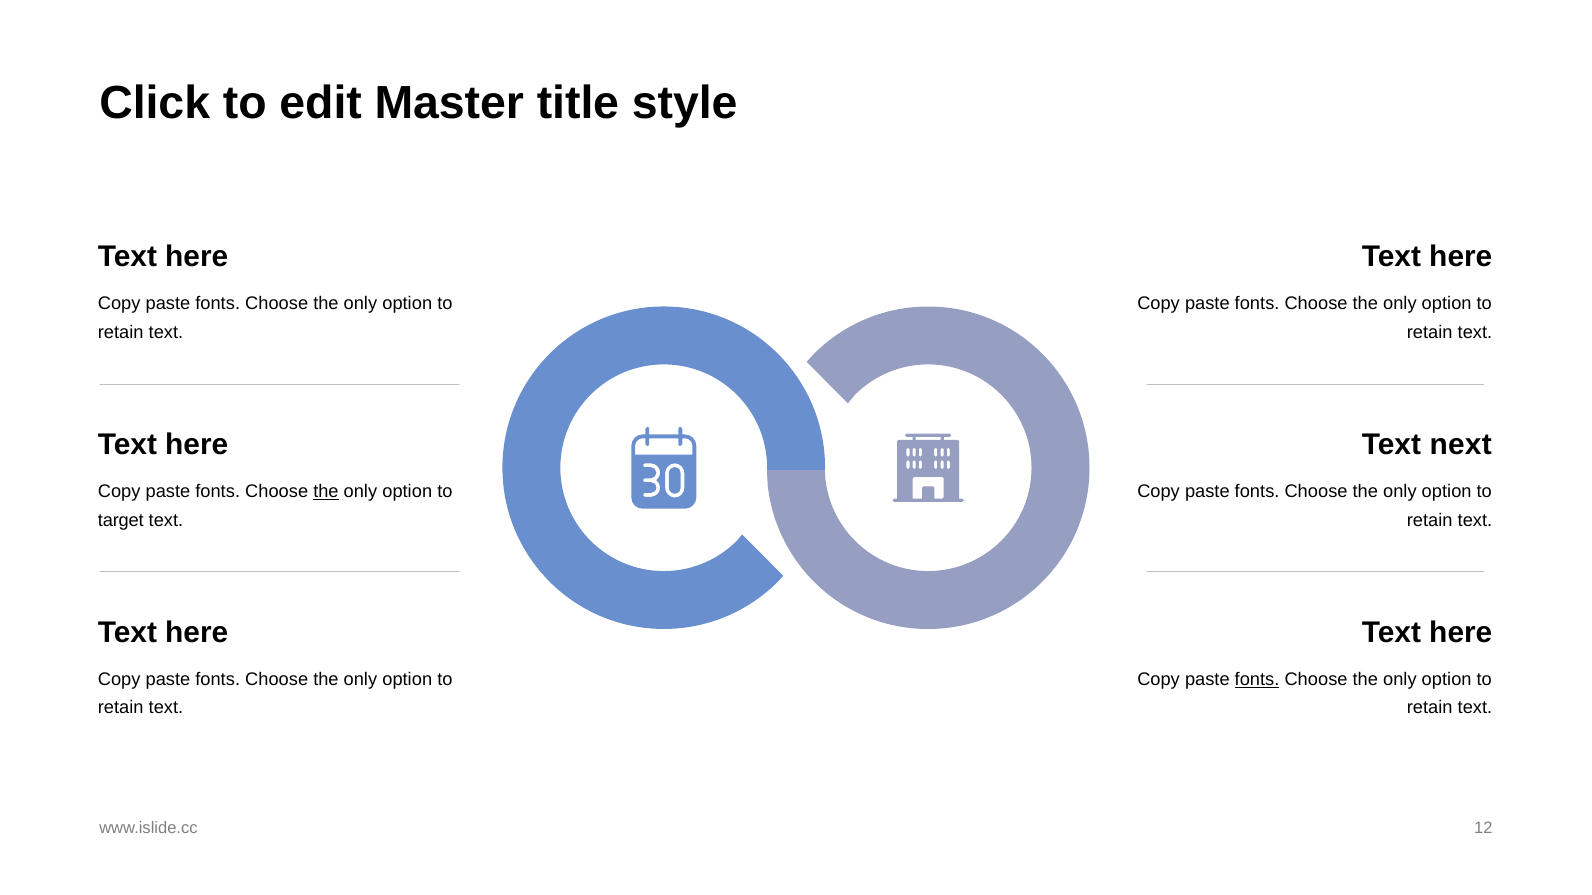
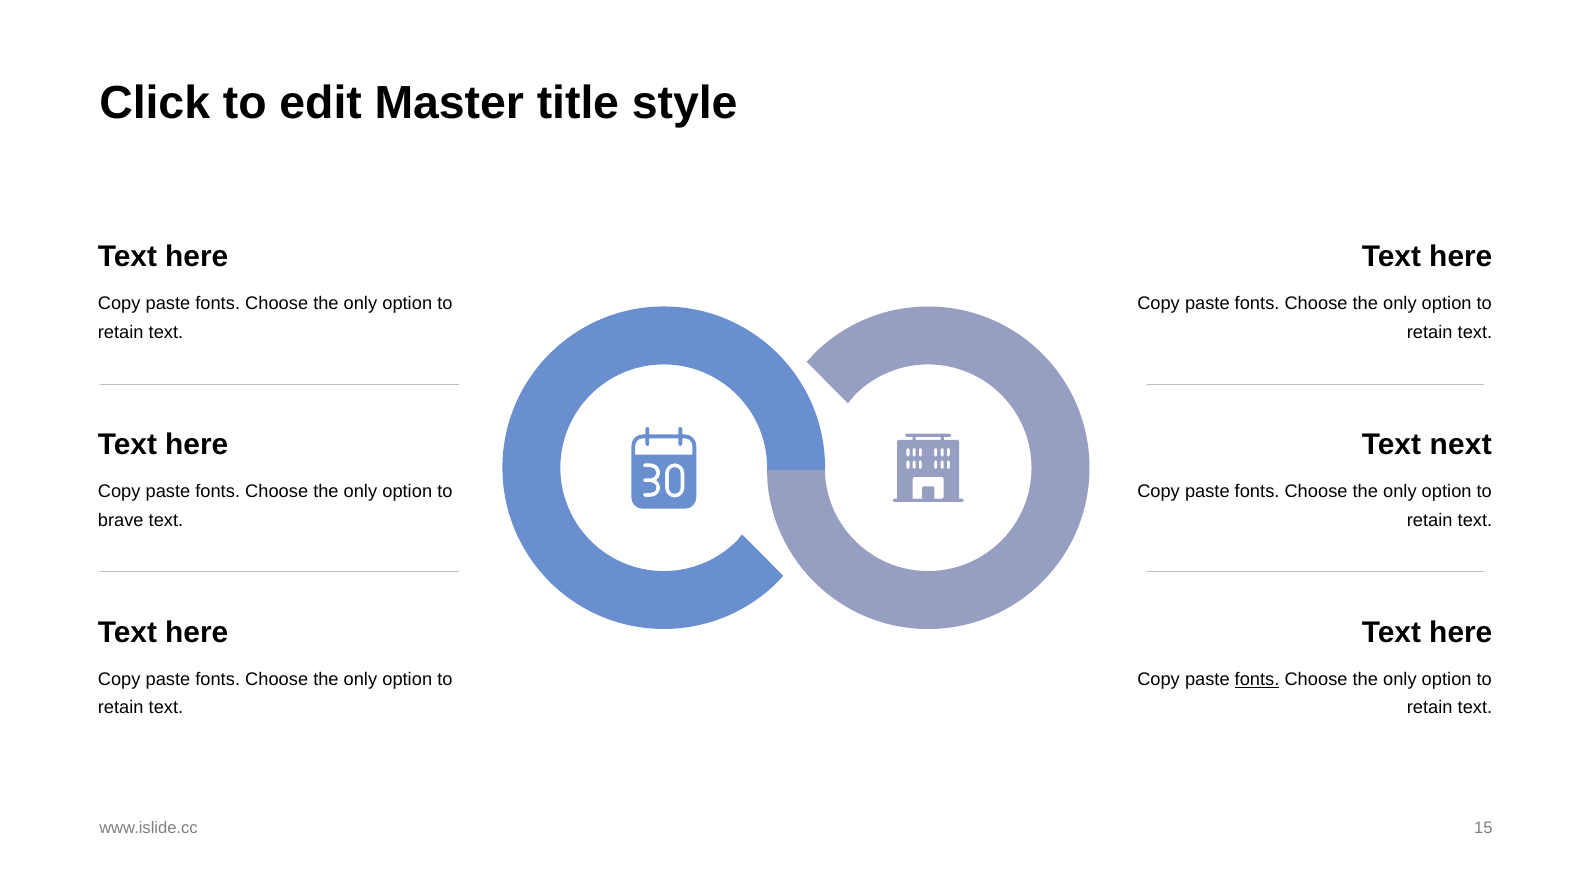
the at (326, 492) underline: present -> none
target: target -> brave
12: 12 -> 15
